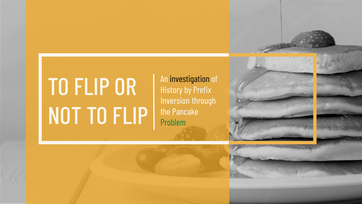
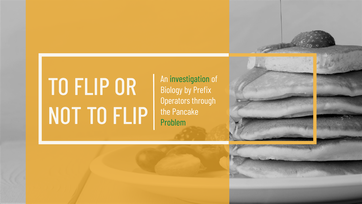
investigation colour: black -> green
History: History -> Biology
Inversion: Inversion -> Operators
